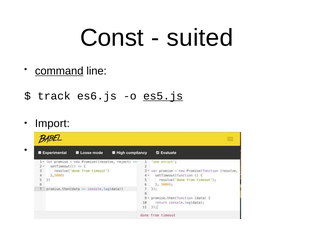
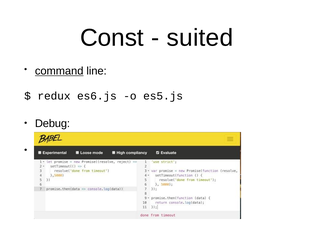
track: track -> redux
es5.js underline: present -> none
Import: Import -> Debug
